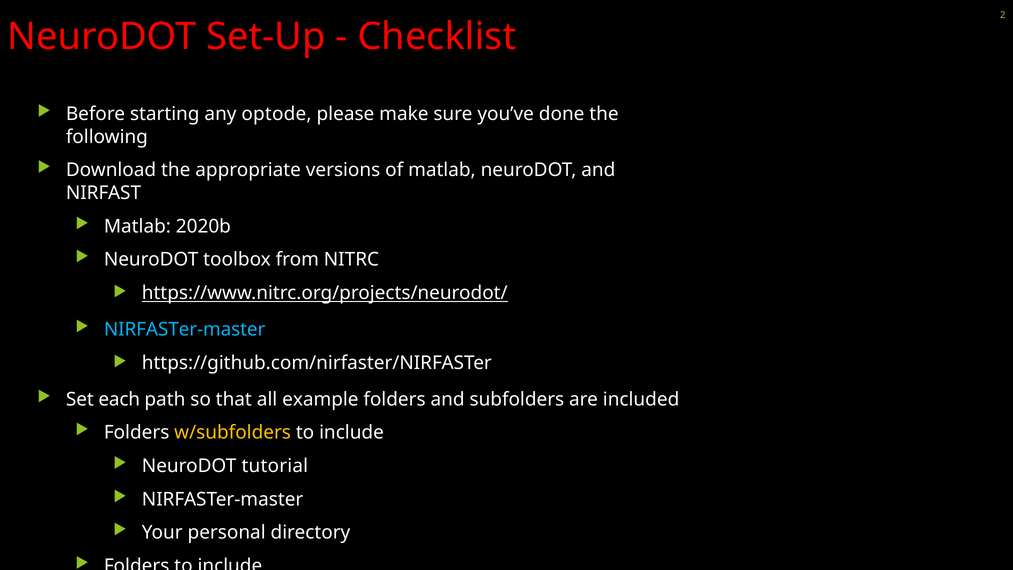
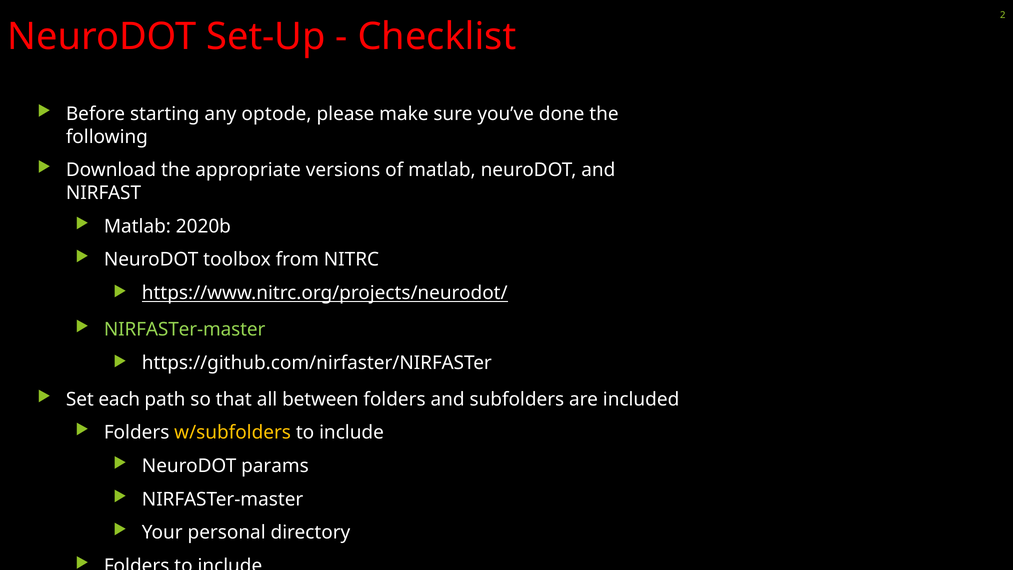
NIRFASTer-master at (185, 329) colour: light blue -> light green
example: example -> between
tutorial: tutorial -> params
